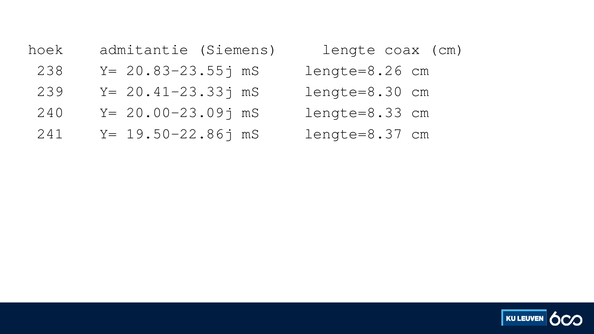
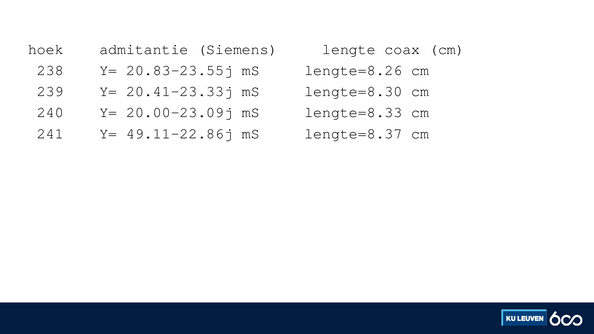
19.50-22.86j: 19.50-22.86j -> 49.11-22.86j
